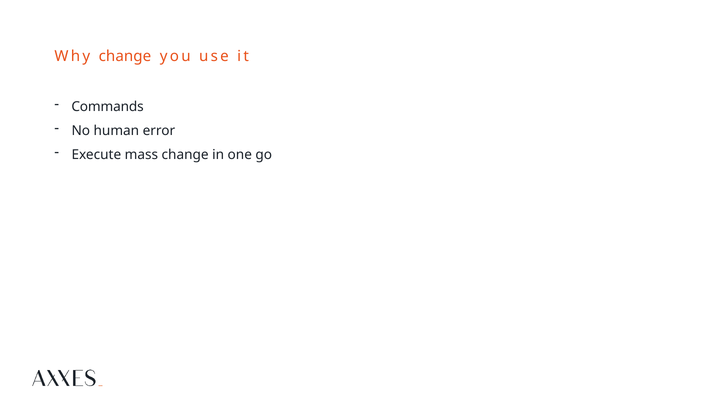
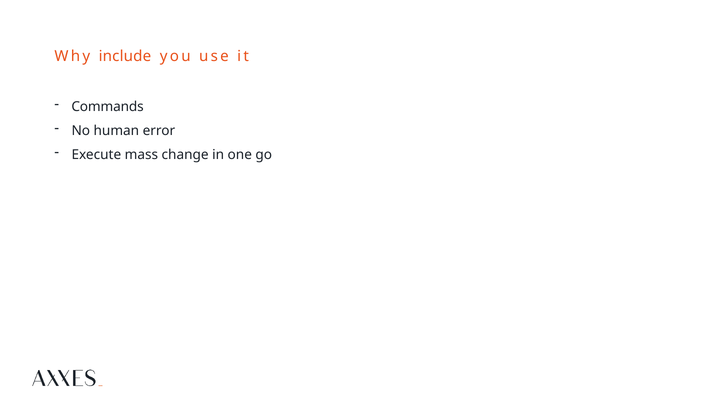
Why change: change -> include
